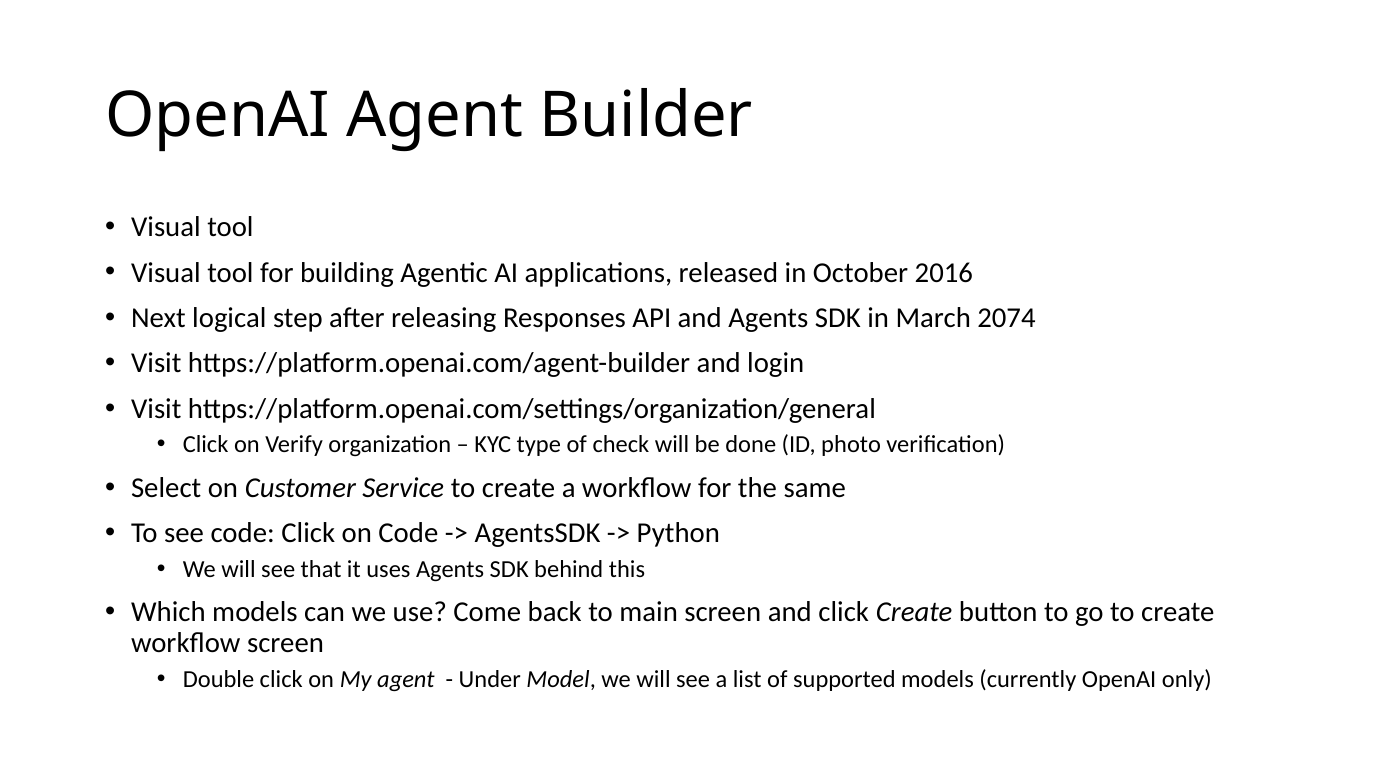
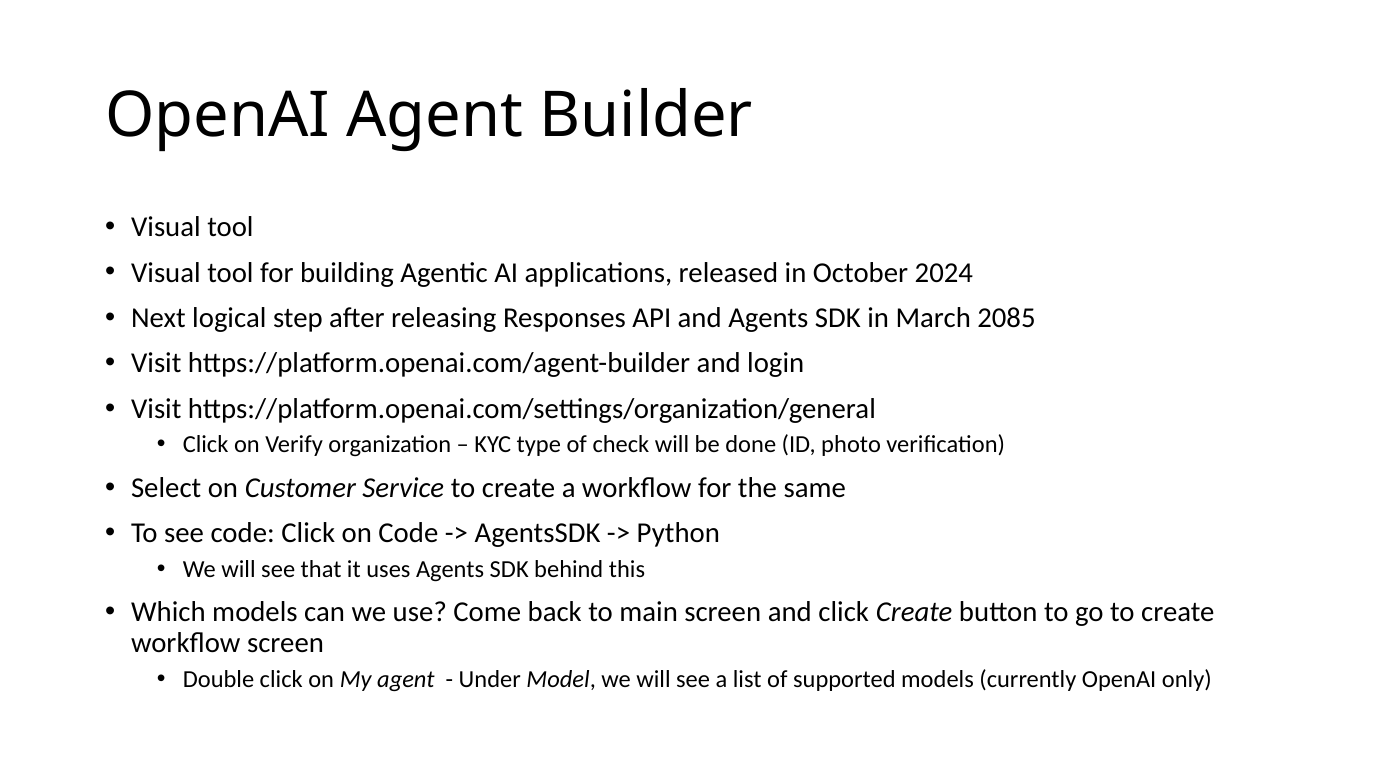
2016: 2016 -> 2024
2074: 2074 -> 2085
